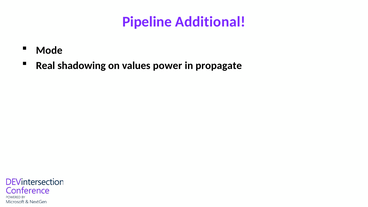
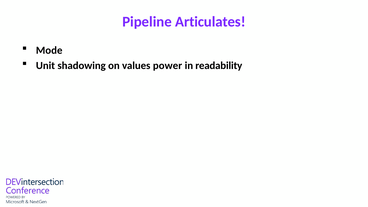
Additional: Additional -> Articulates
Real: Real -> Unit
propagate: propagate -> readability
